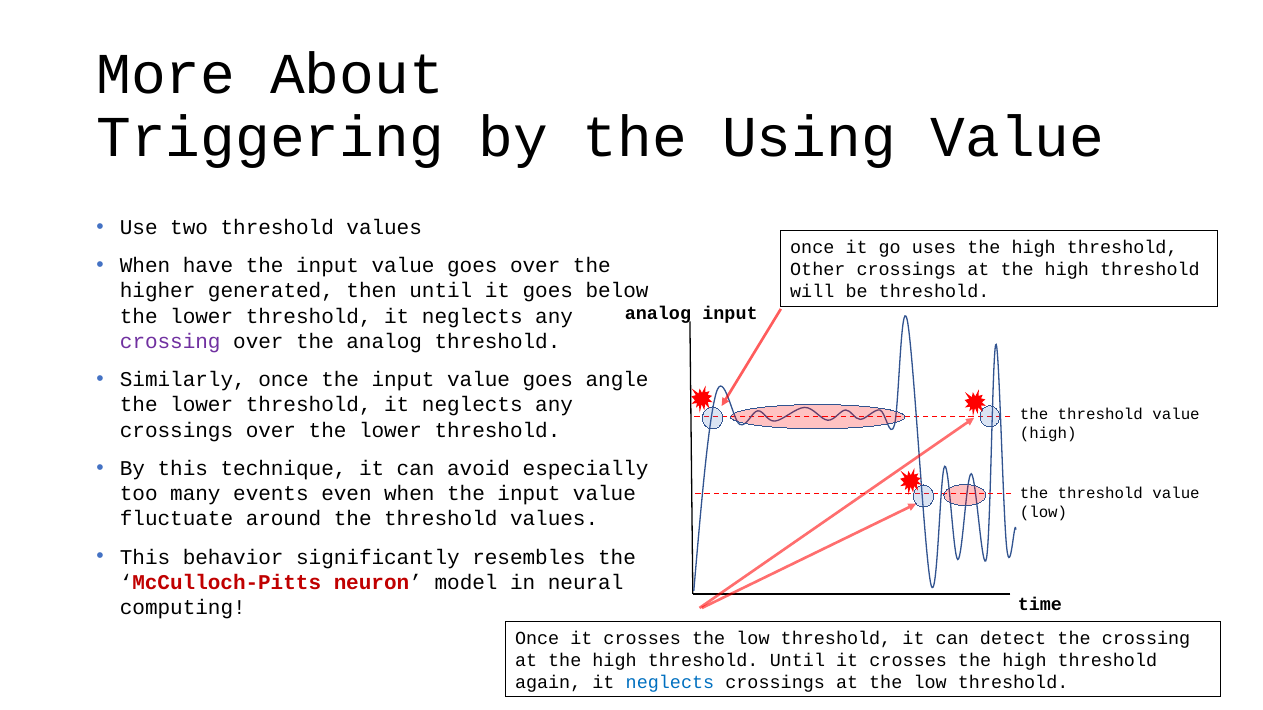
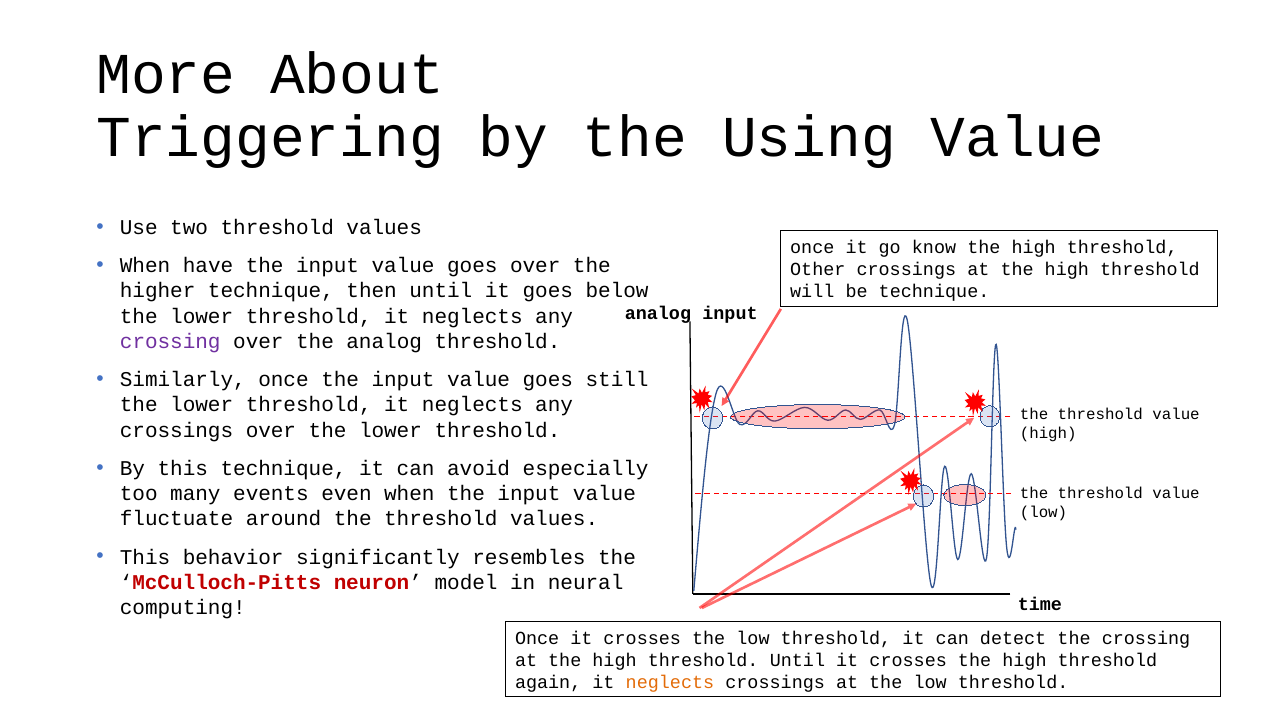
uses: uses -> know
higher generated: generated -> technique
be threshold: threshold -> technique
angle: angle -> still
neglects at (670, 683) colour: blue -> orange
